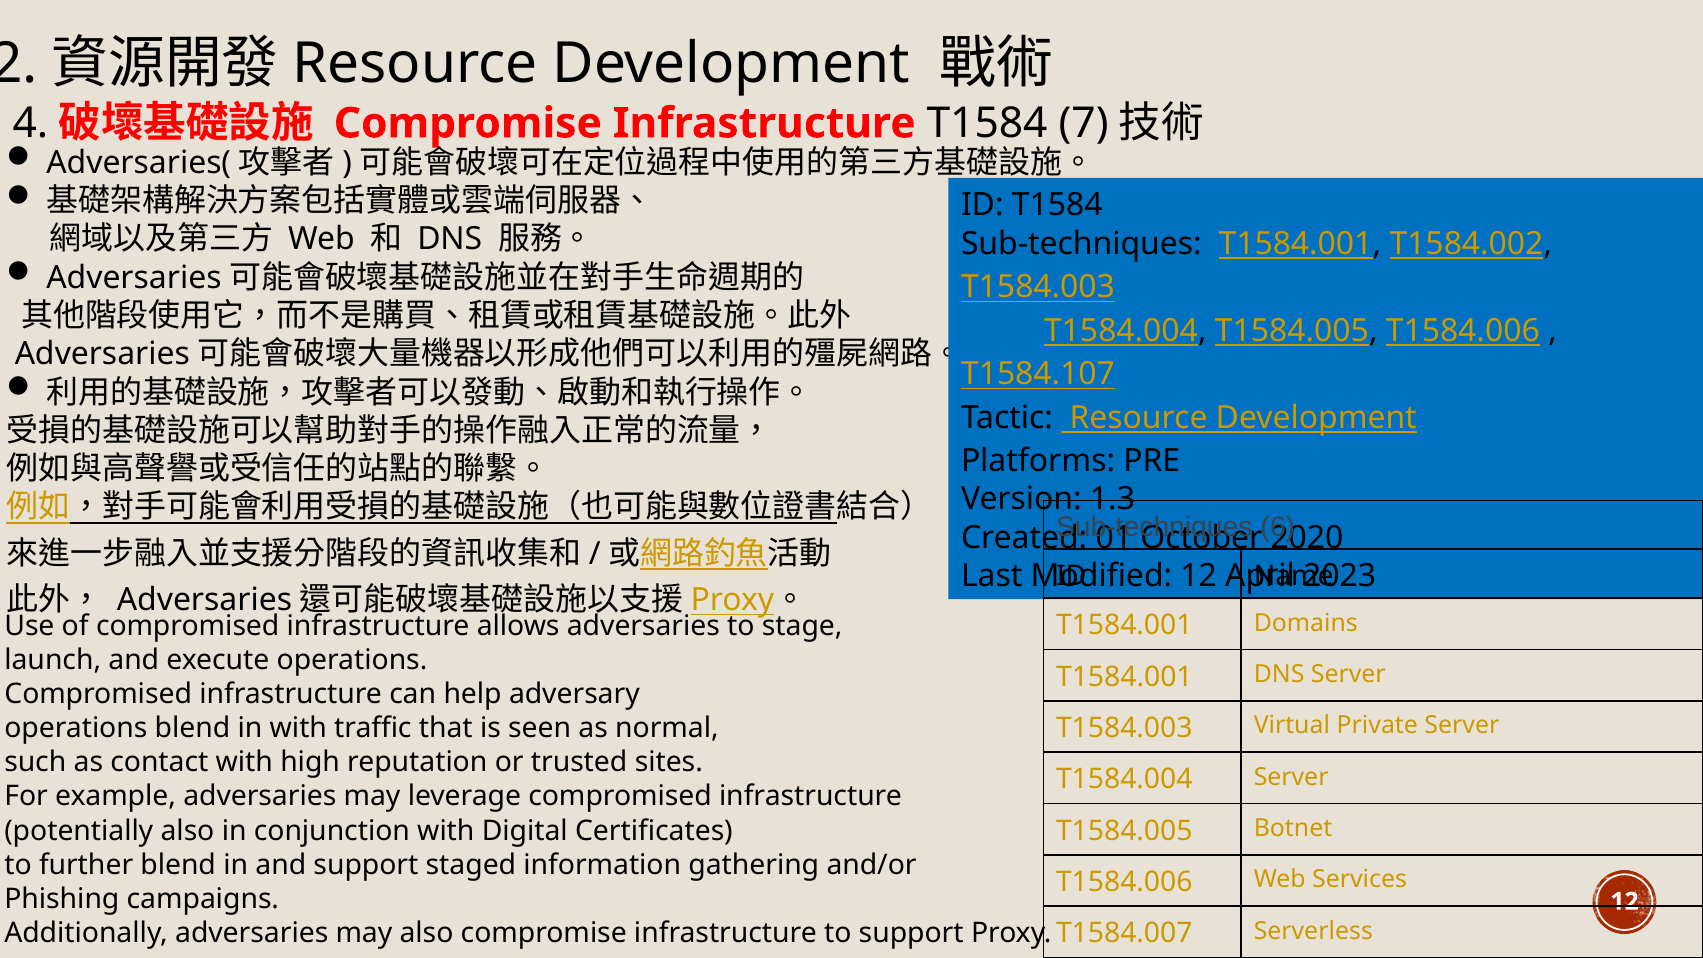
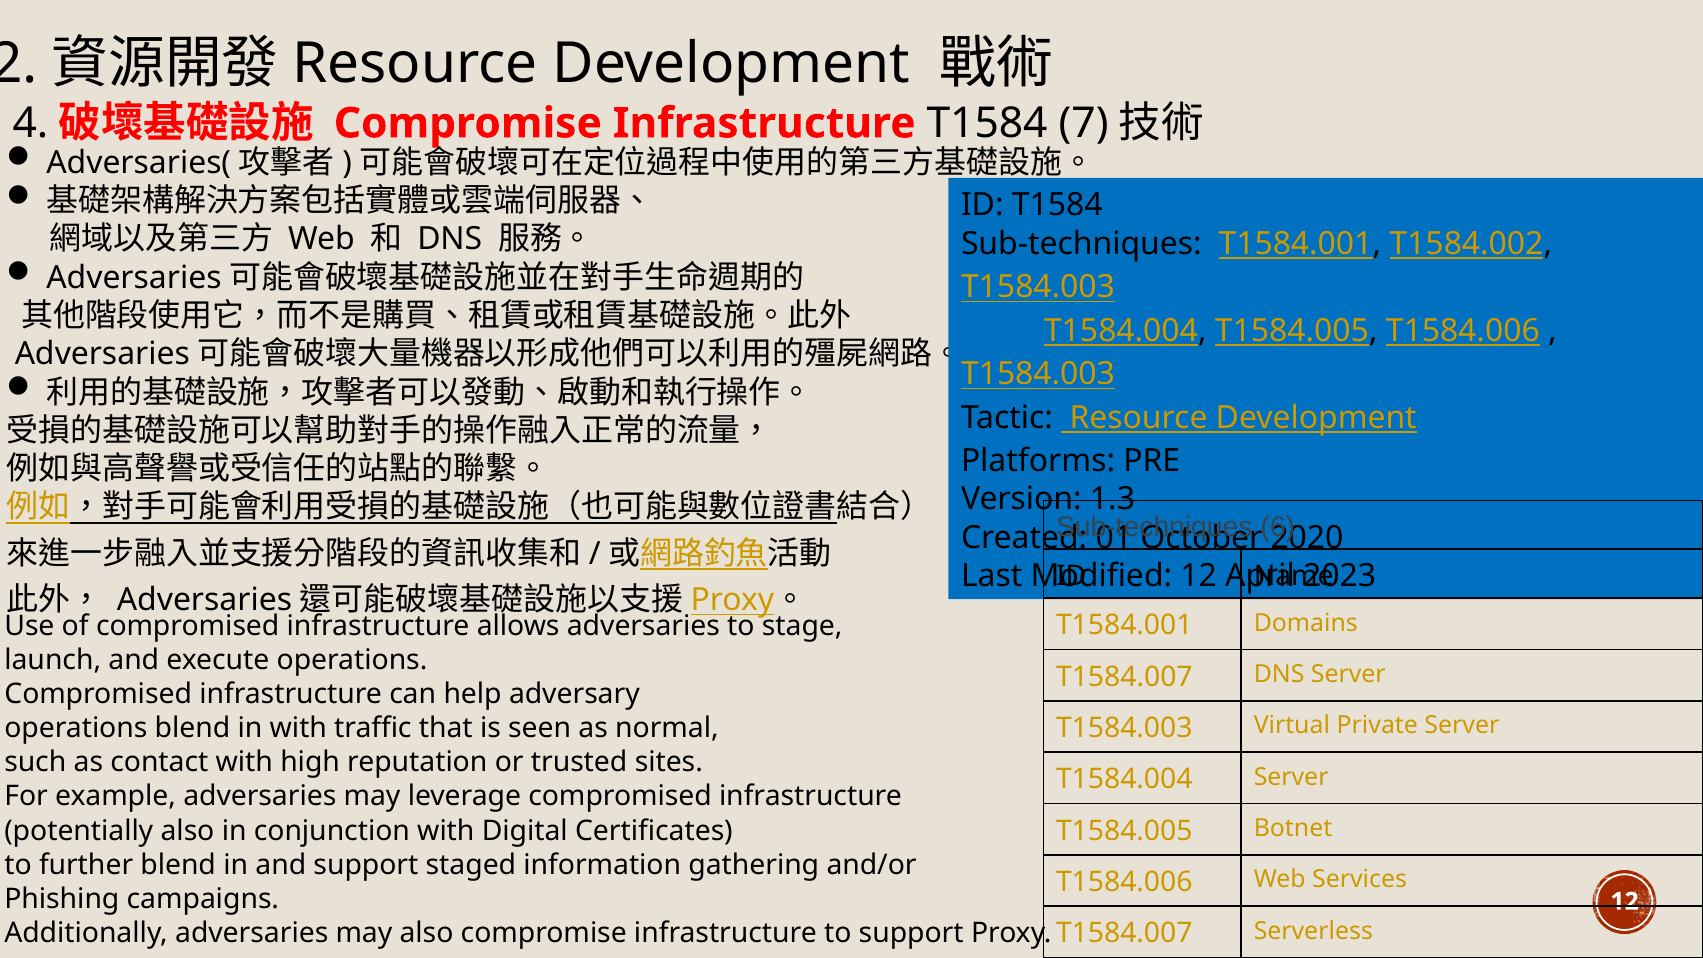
T1584.107 at (1038, 374): T1584.107 -> T1584.003
T1584.001 at (1124, 677): T1584.001 -> T1584.007
